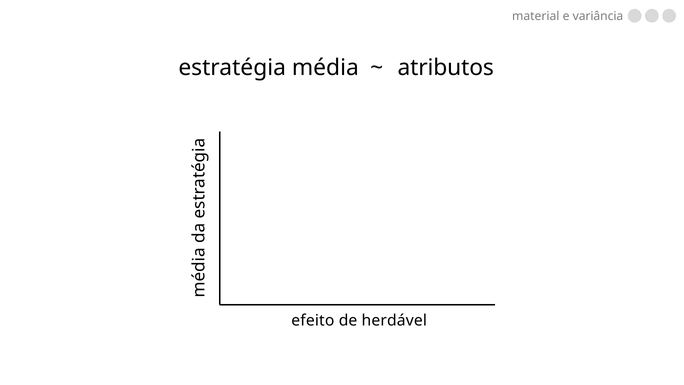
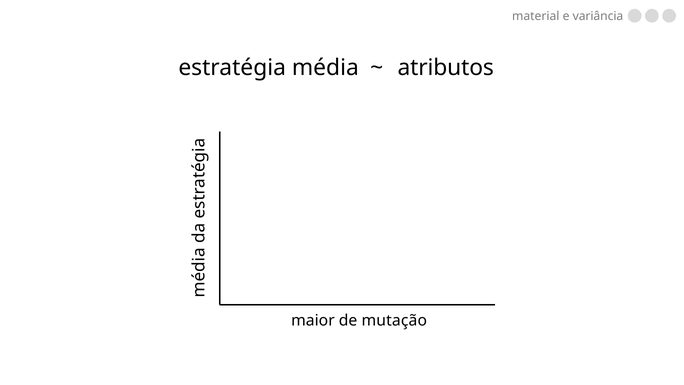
efeito: efeito -> maior
herdável: herdável -> mutação
